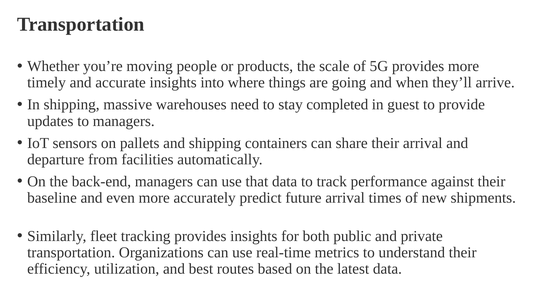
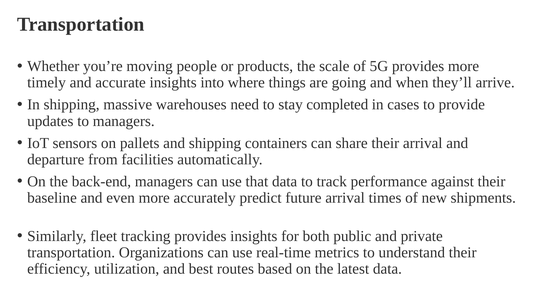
guest: guest -> cases
